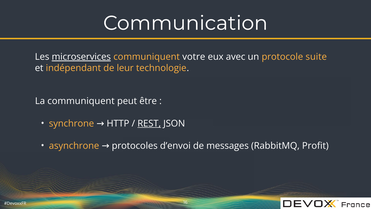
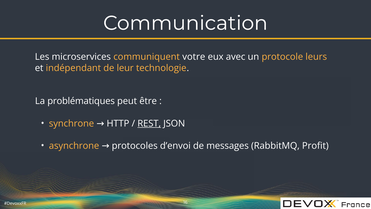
microservices underline: present -> none
suite: suite -> leurs
La communiquent: communiquent -> problématiques
